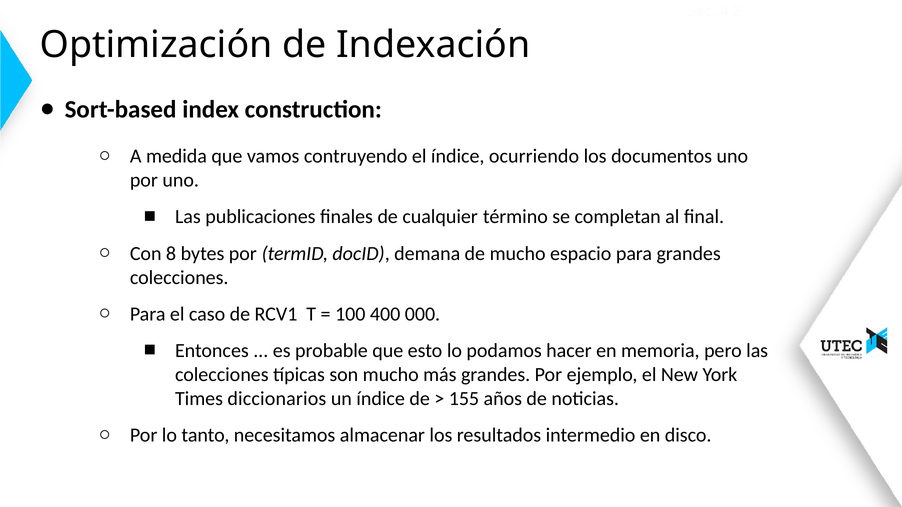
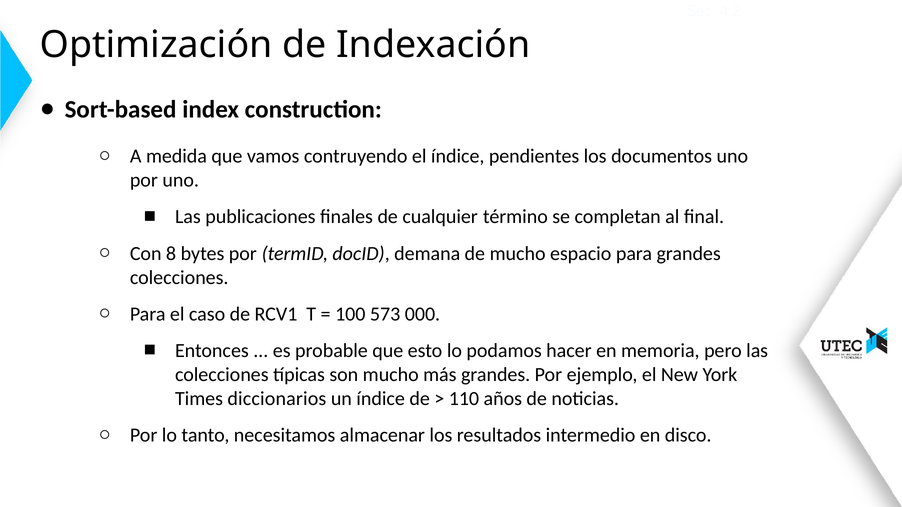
ocurriendo: ocurriendo -> pendientes
400: 400 -> 573
155: 155 -> 110
